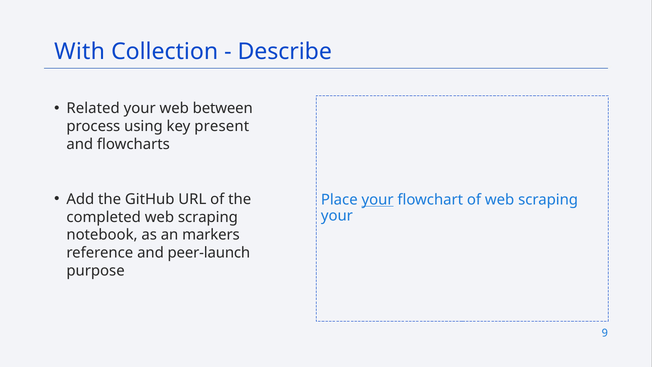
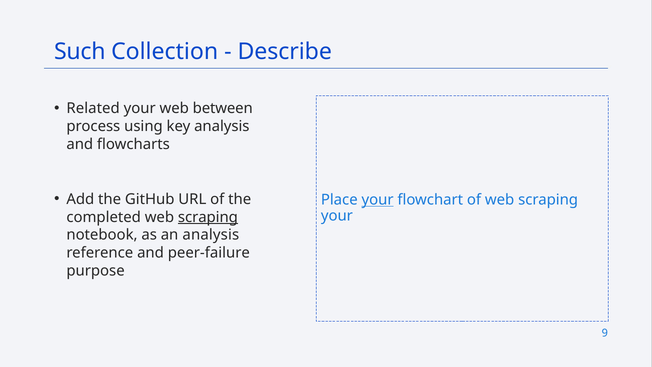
With: With -> Such
key present: present -> analysis
scraping at (208, 217) underline: none -> present
an markers: markers -> analysis
peer-launch: peer-launch -> peer-failure
